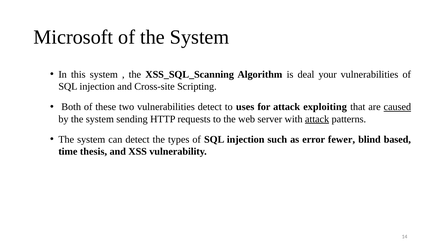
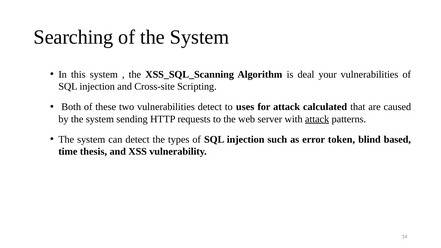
Microsoft: Microsoft -> Searching
exploiting: exploiting -> calculated
caused underline: present -> none
fewer: fewer -> token
